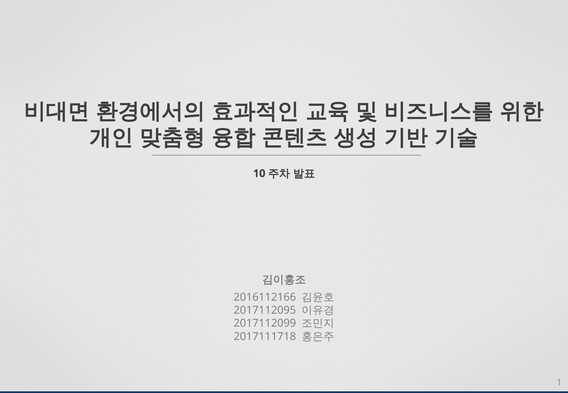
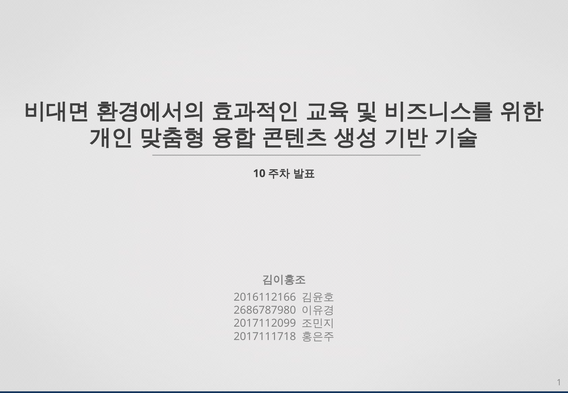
2017112095: 2017112095 -> 2686787980
